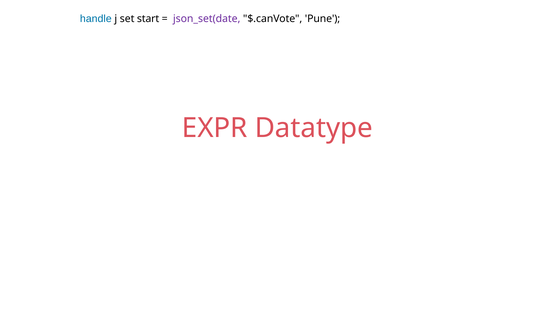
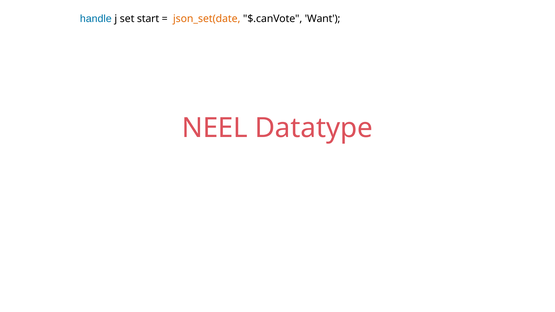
json_set(date colour: purple -> orange
Pune: Pune -> Want
EXPR: EXPR -> NEEL
